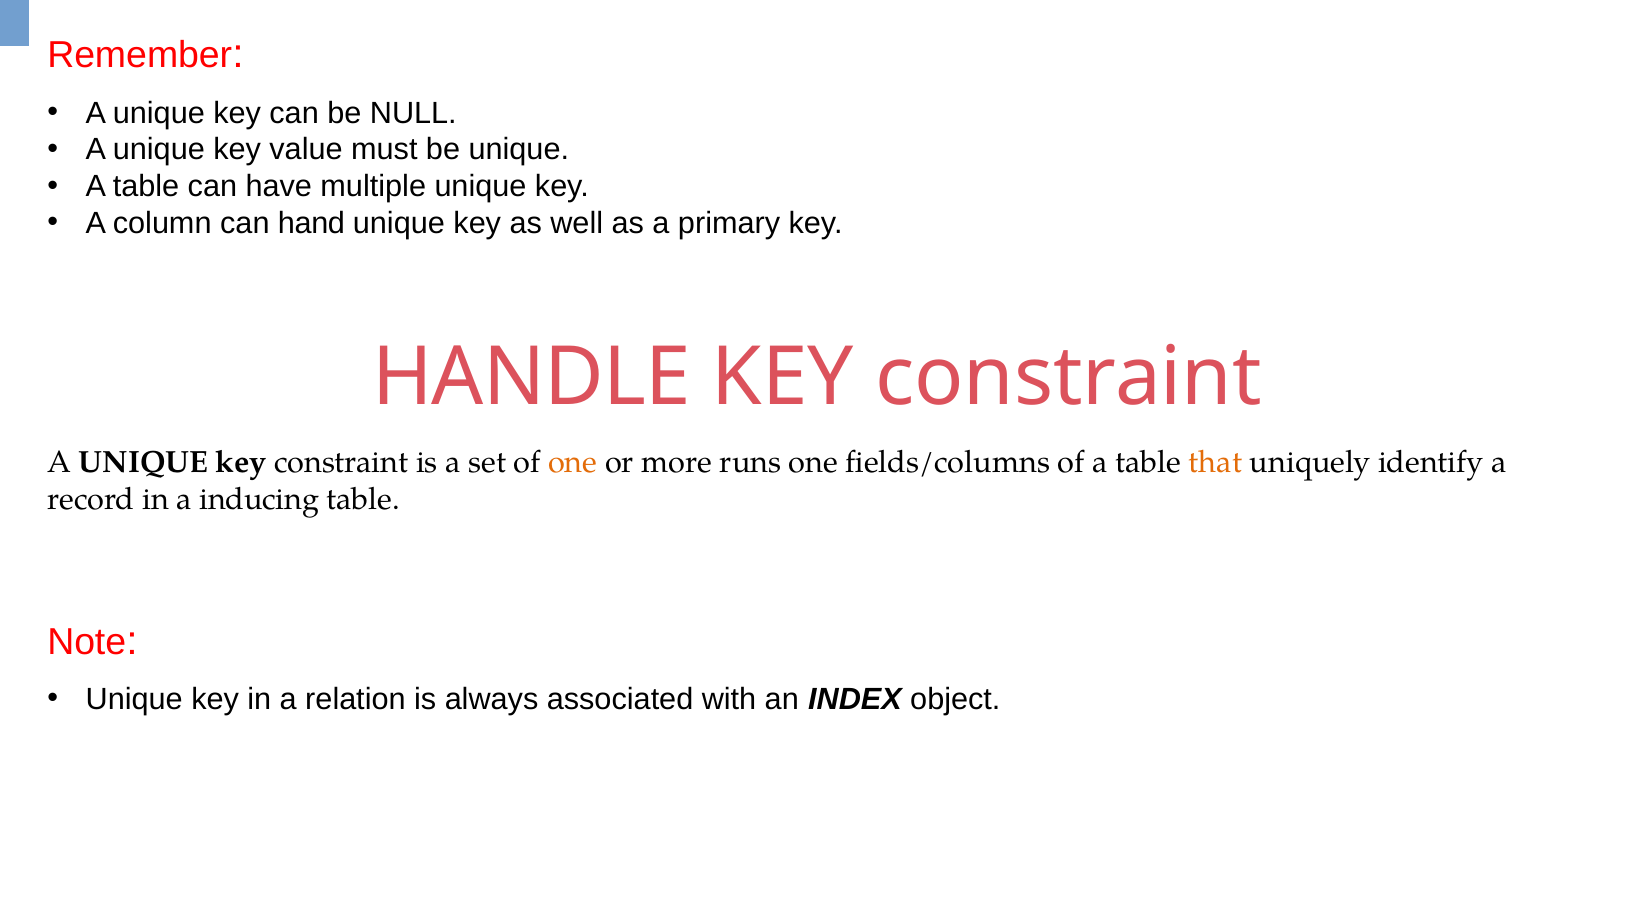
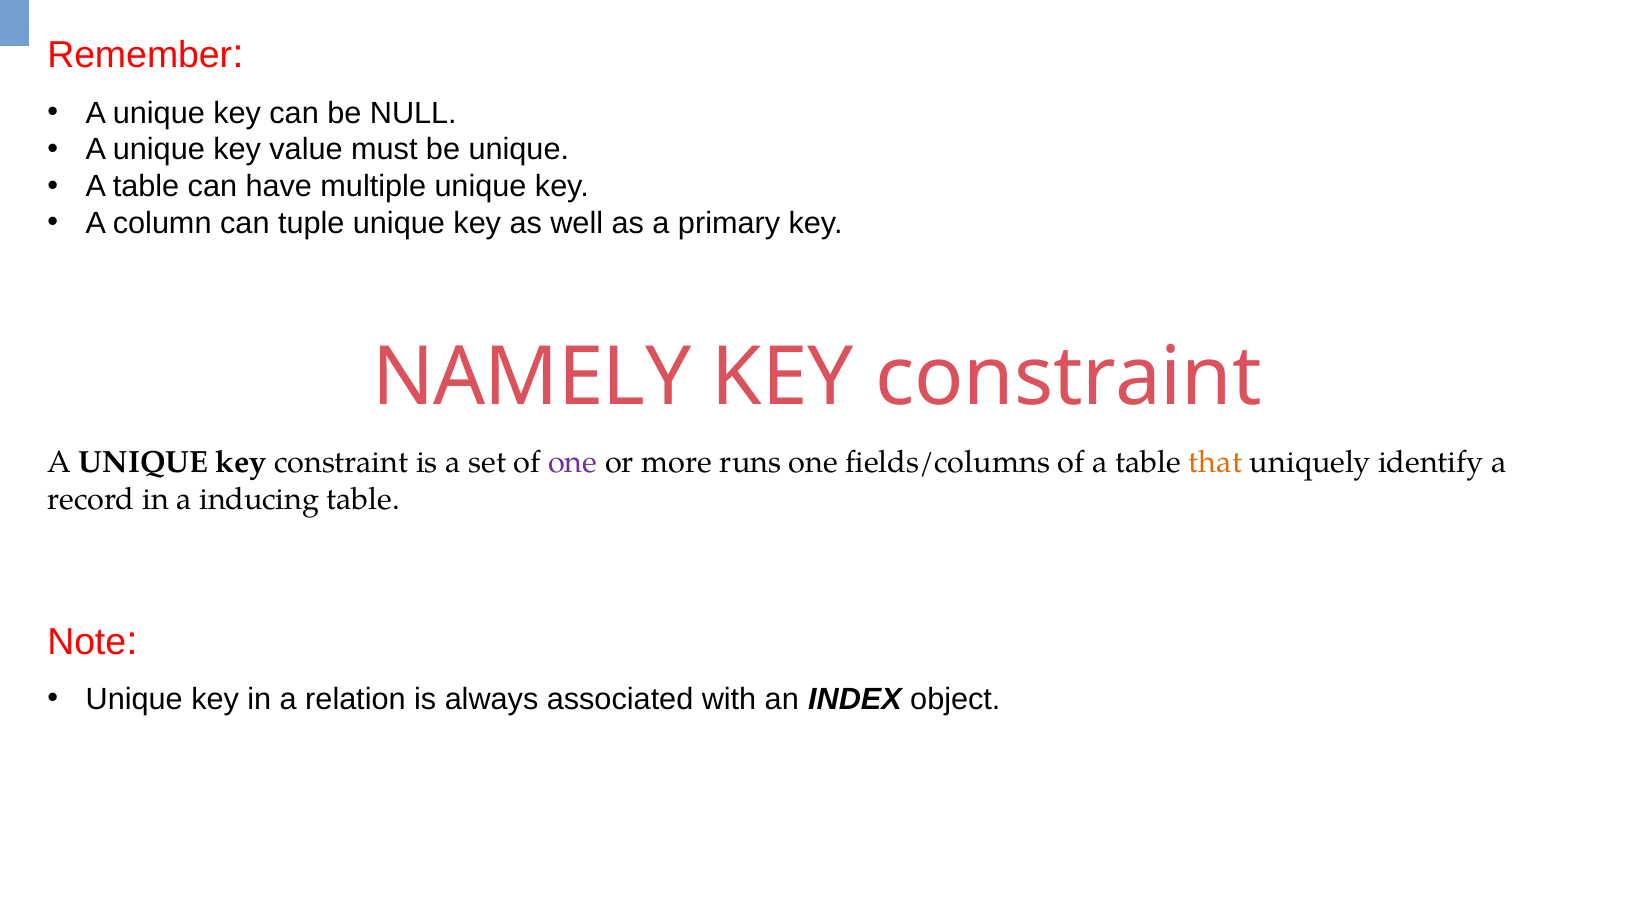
hand: hand -> tuple
HANDLE: HANDLE -> NAMELY
one at (573, 462) colour: orange -> purple
